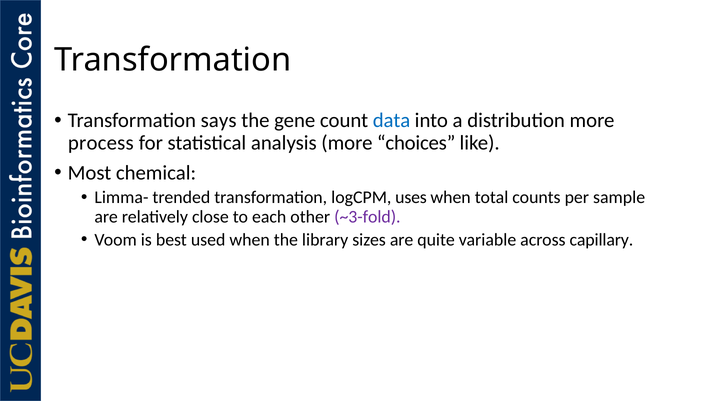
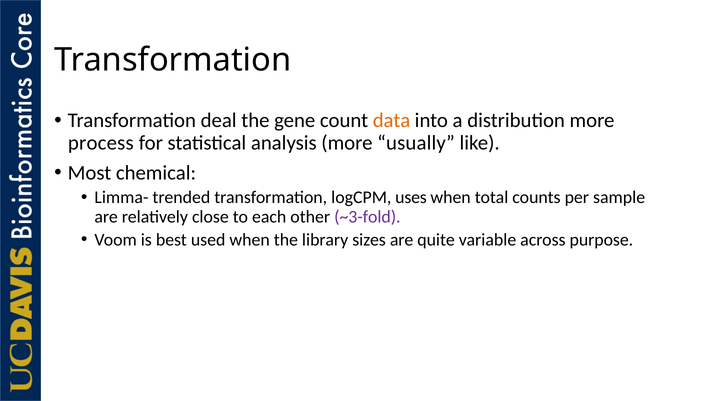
says: says -> deal
data colour: blue -> orange
choices: choices -> usually
capillary: capillary -> purpose
